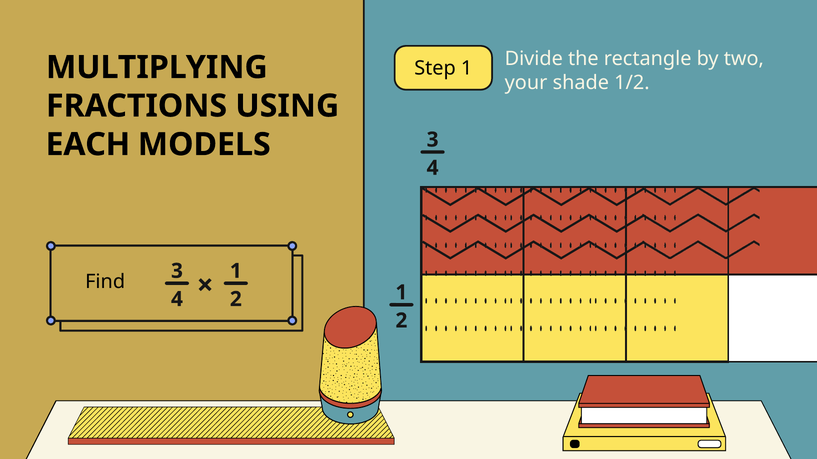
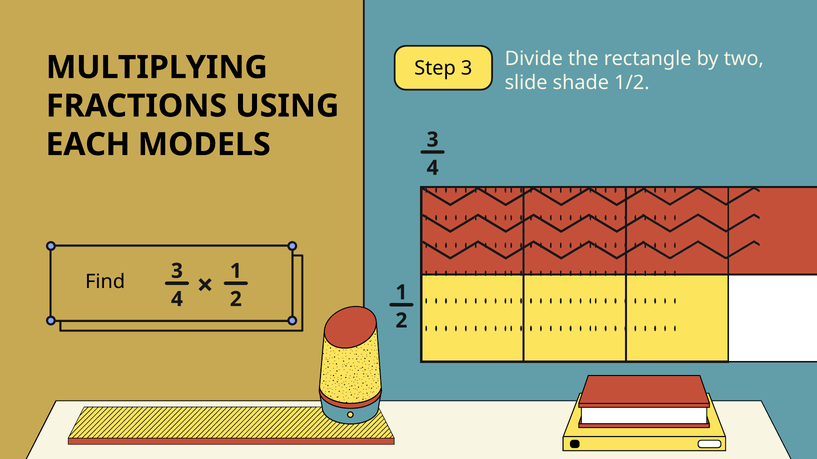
Step 1: 1 -> 3
your: your -> slide
